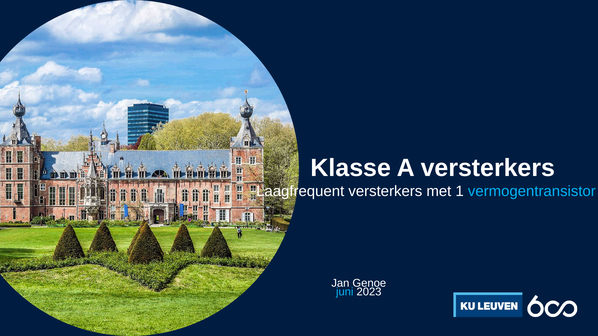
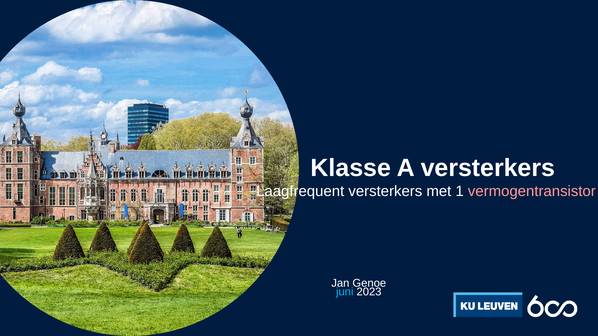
vermogentransistor colour: light blue -> pink
